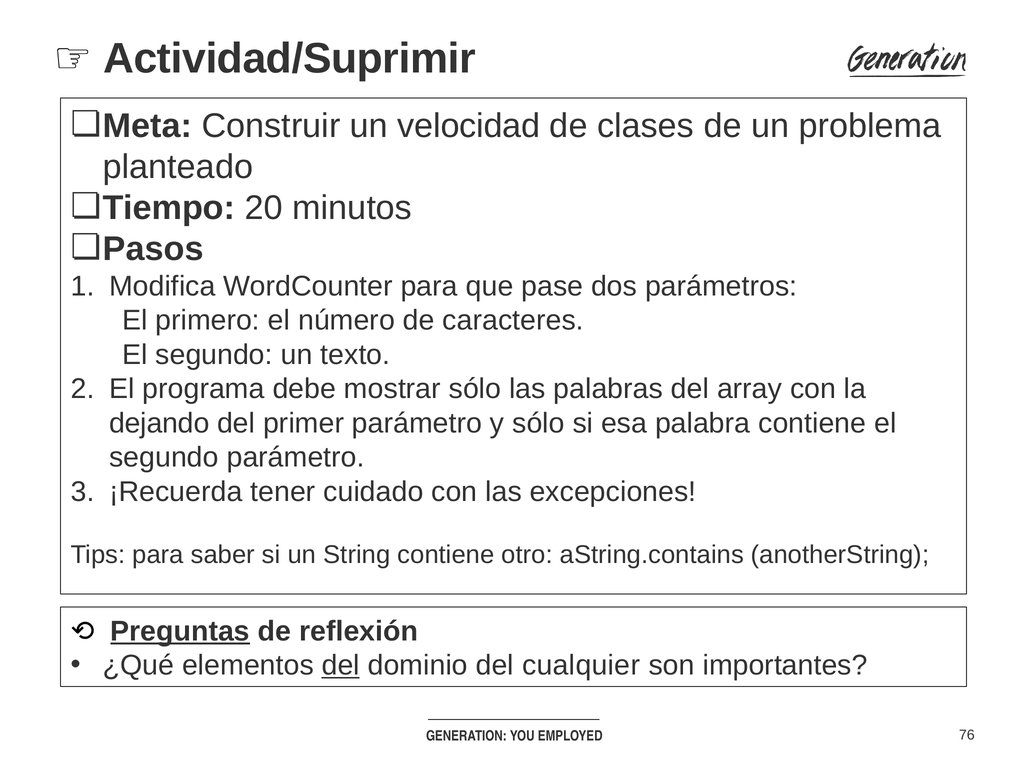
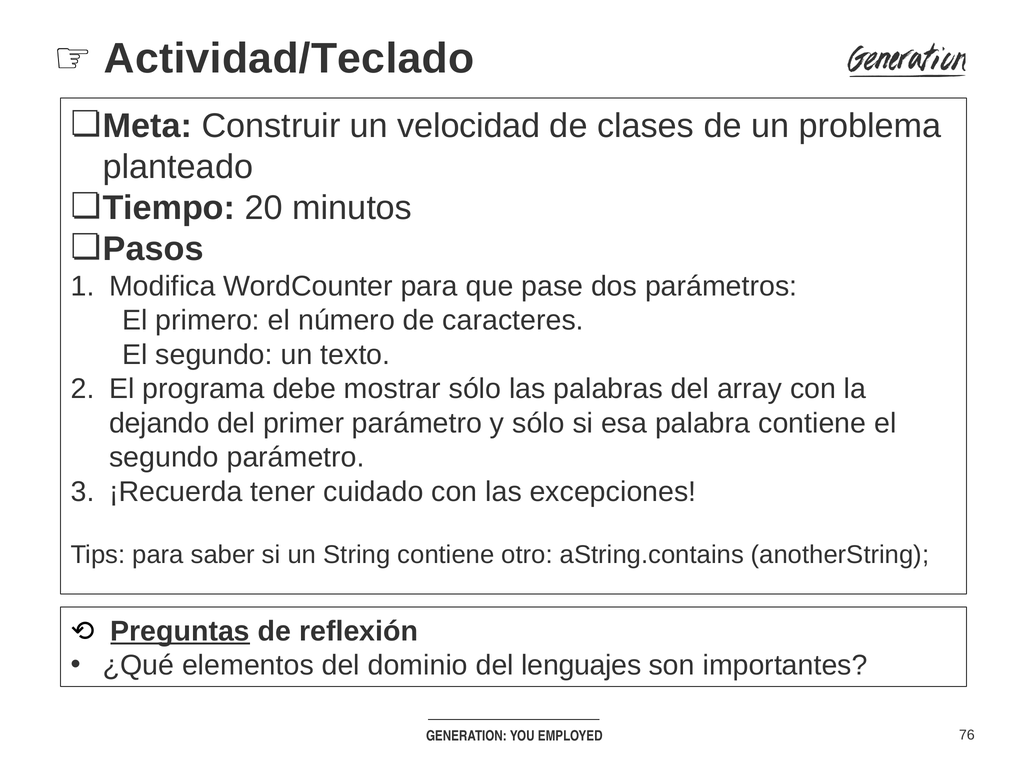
Actividad/Suprimir: Actividad/Suprimir -> Actividad/Teclado
del at (341, 666) underline: present -> none
cualquier: cualquier -> lenguajes
